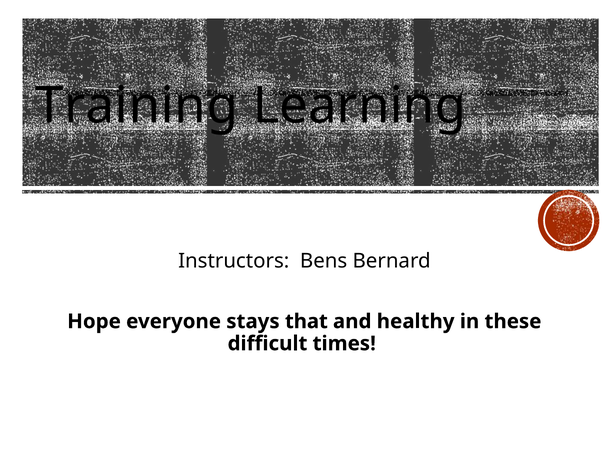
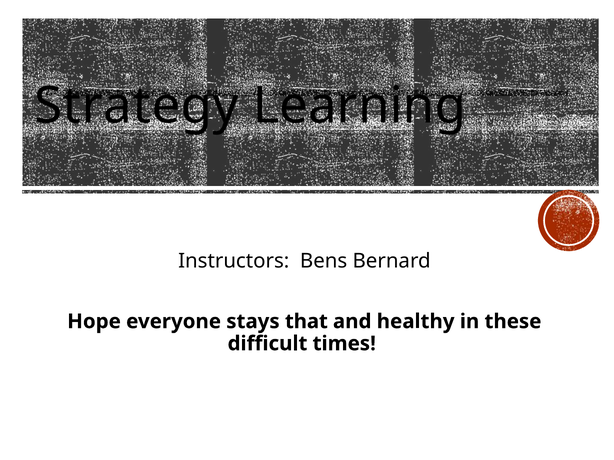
Training: Training -> Strategy
